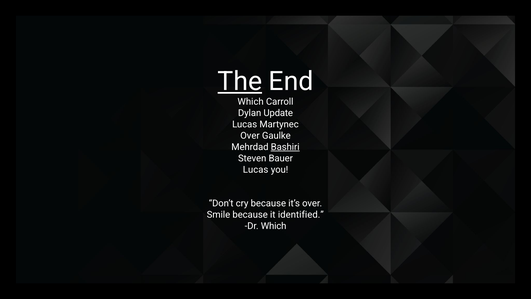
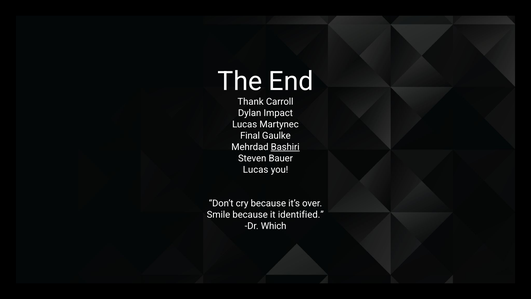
The underline: present -> none
Which at (251, 102): Which -> Thank
Update: Update -> Impact
Over at (250, 136): Over -> Final
